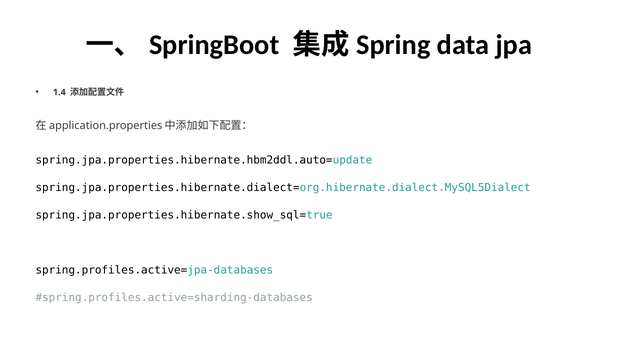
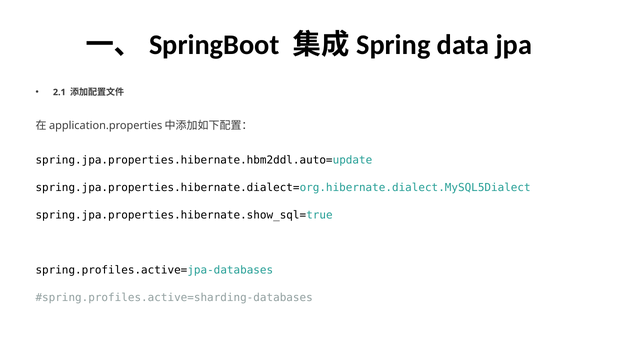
1.4: 1.4 -> 2.1
